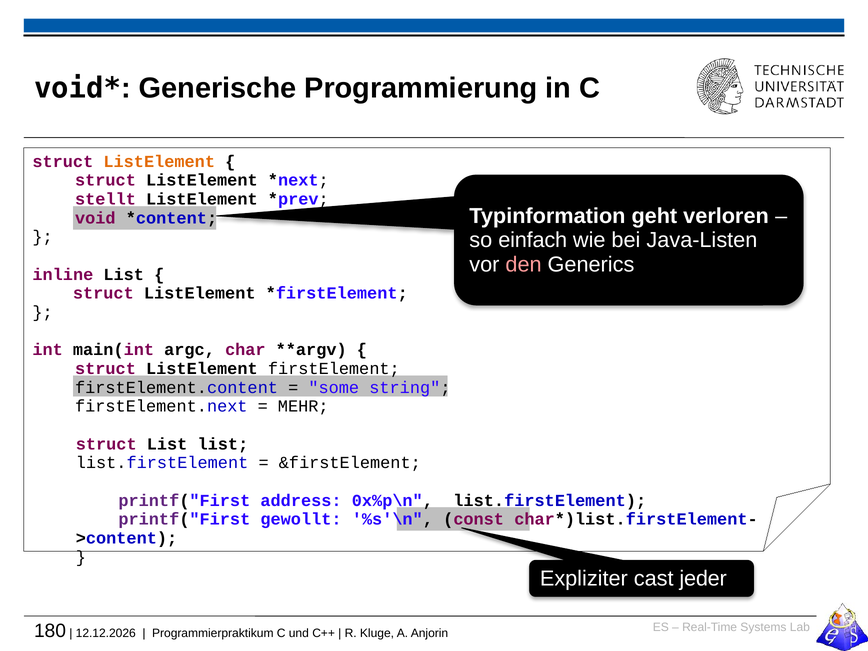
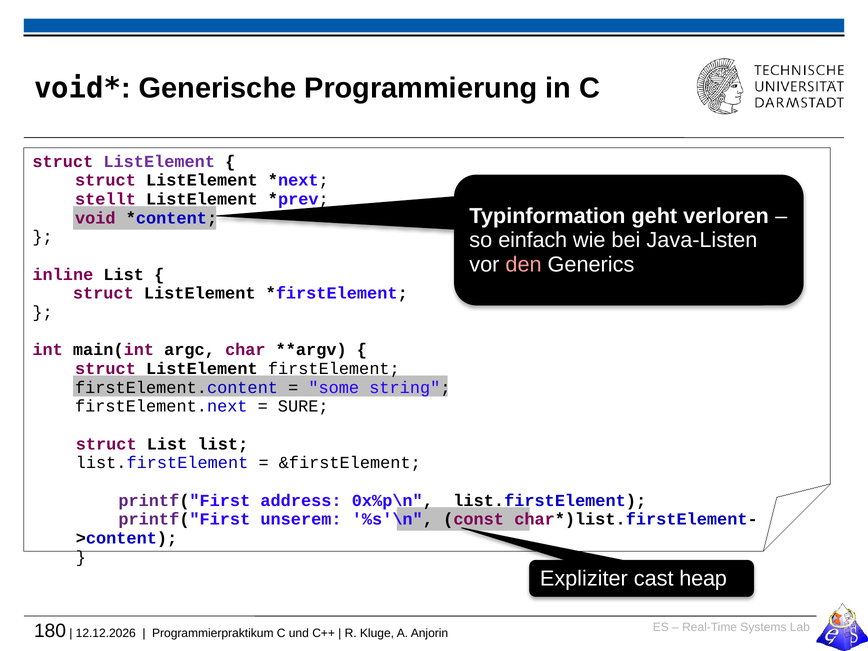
ListElement at (159, 162) colour: orange -> purple
MEHR: MEHR -> SURE
gewollt: gewollt -> unserem
jeder: jeder -> heap
